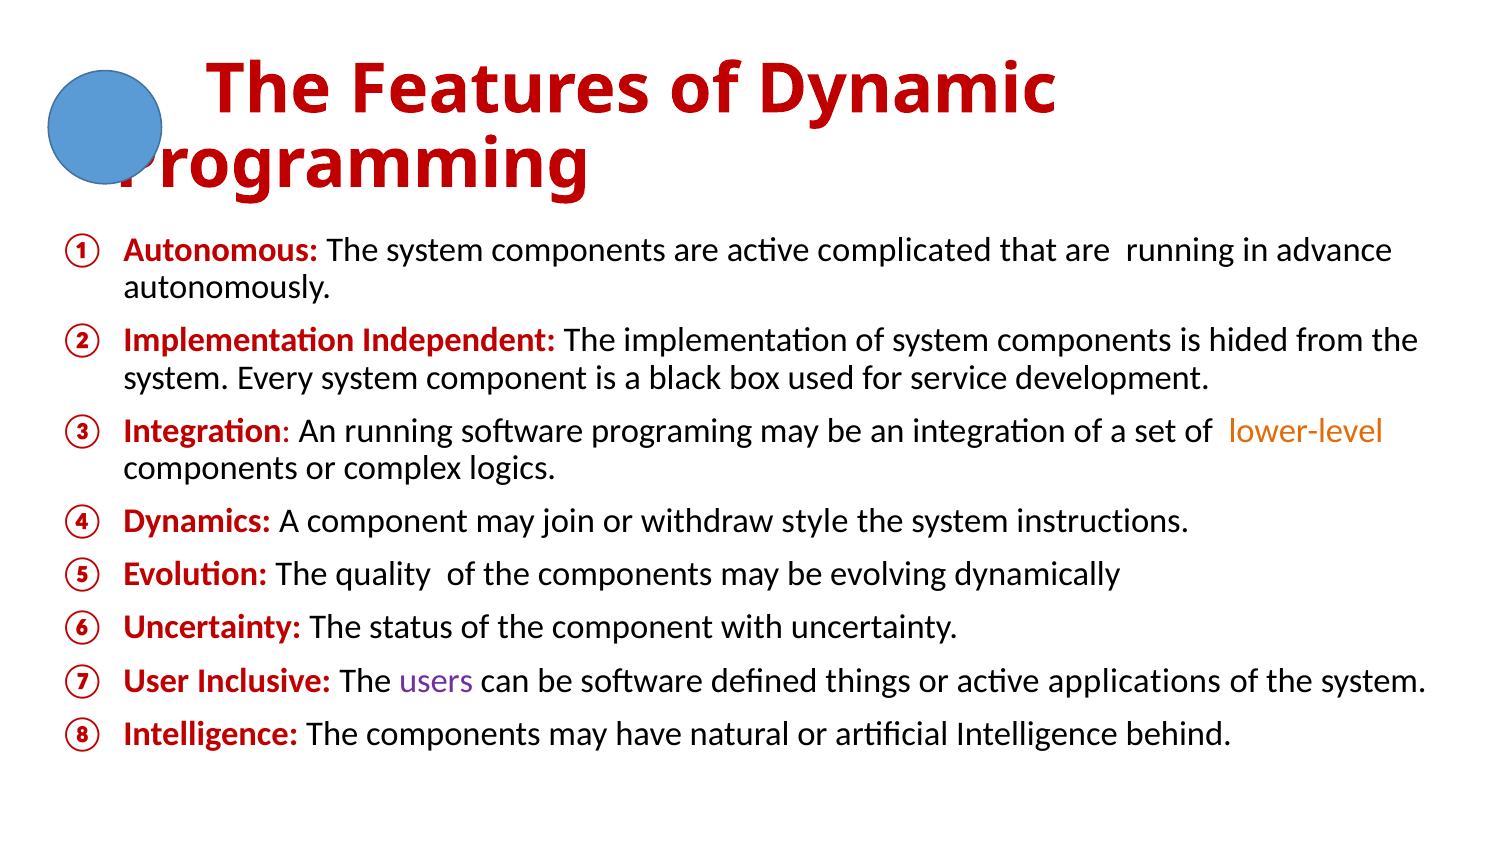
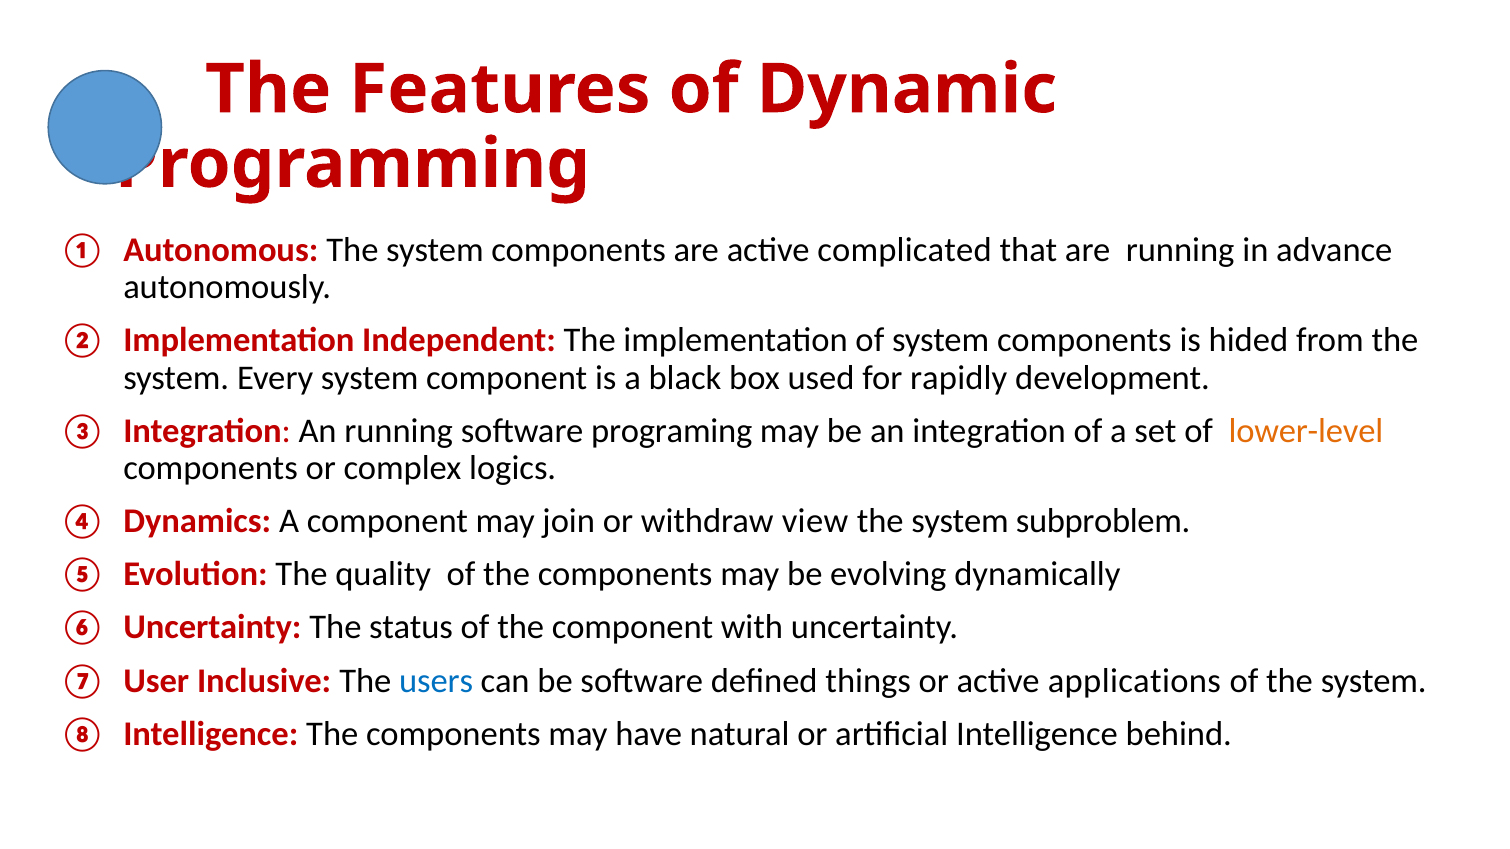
service: service -> rapidly
style: style -> view
instructions: instructions -> subproblem
users colour: purple -> blue
